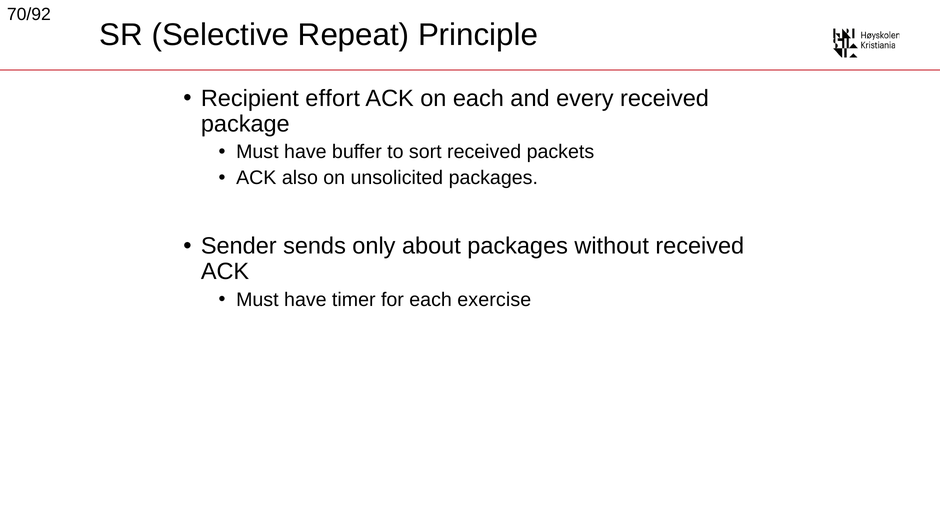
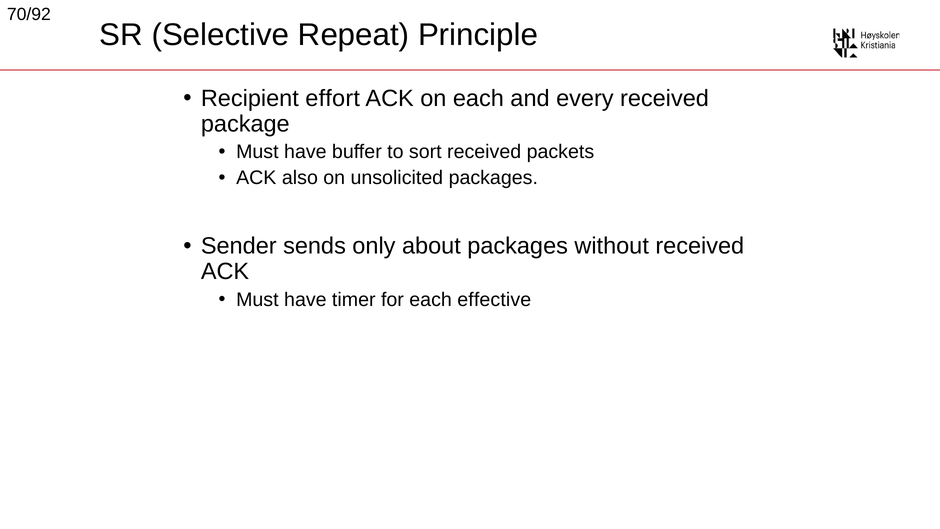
exercise: exercise -> effective
